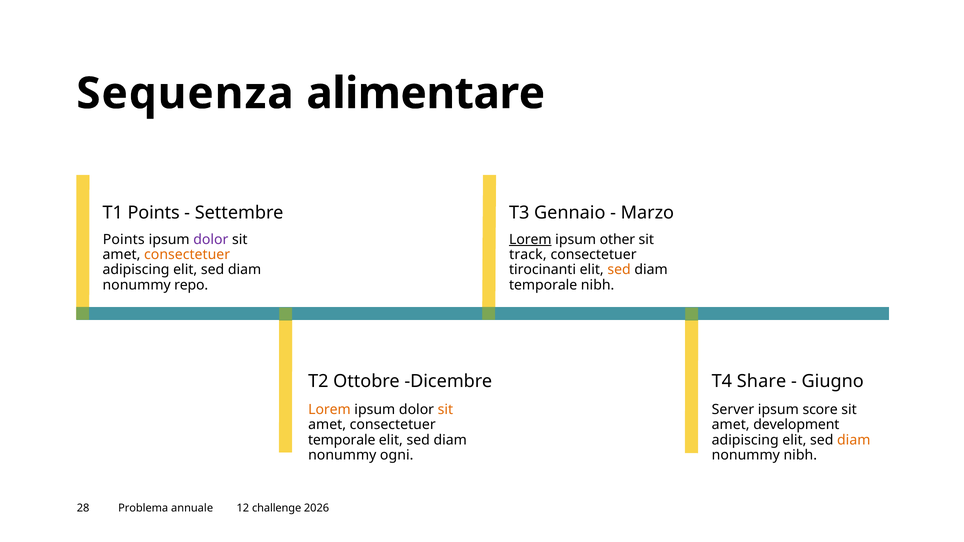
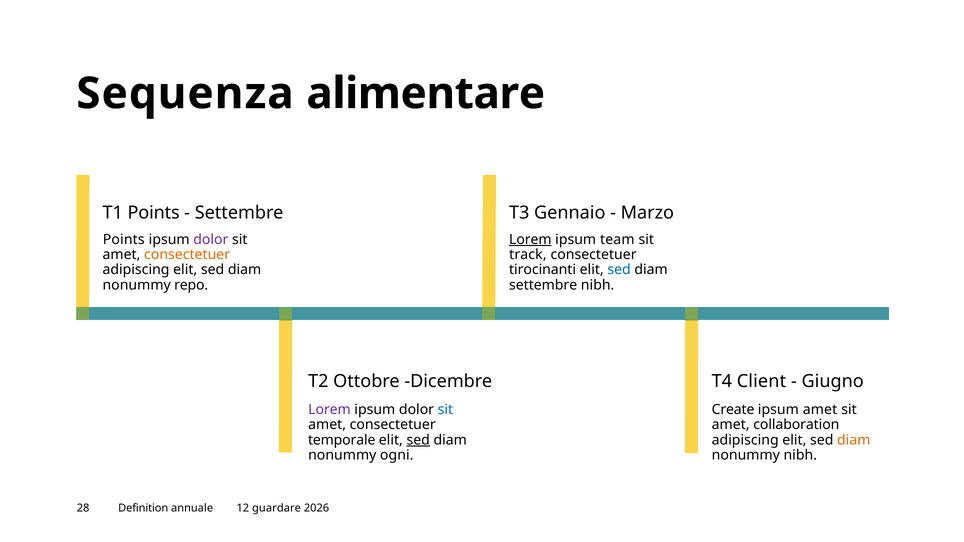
other: other -> team
sed at (619, 270) colour: orange -> blue
temporale at (543, 285): temporale -> settembre
Share: Share -> Client
Lorem at (329, 410) colour: orange -> purple
sit at (445, 410) colour: orange -> blue
Server: Server -> Create
ipsum score: score -> amet
development: development -> collaboration
sed at (418, 440) underline: none -> present
Problema: Problema -> Definition
challenge: challenge -> guardare
